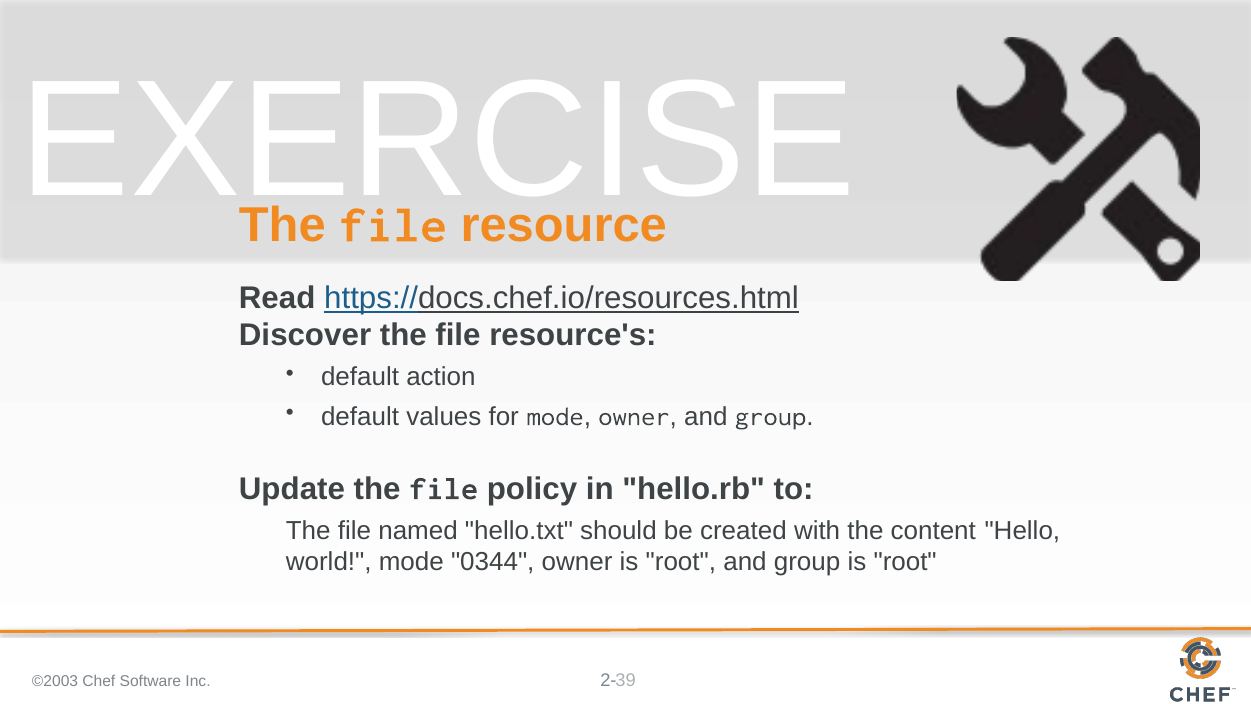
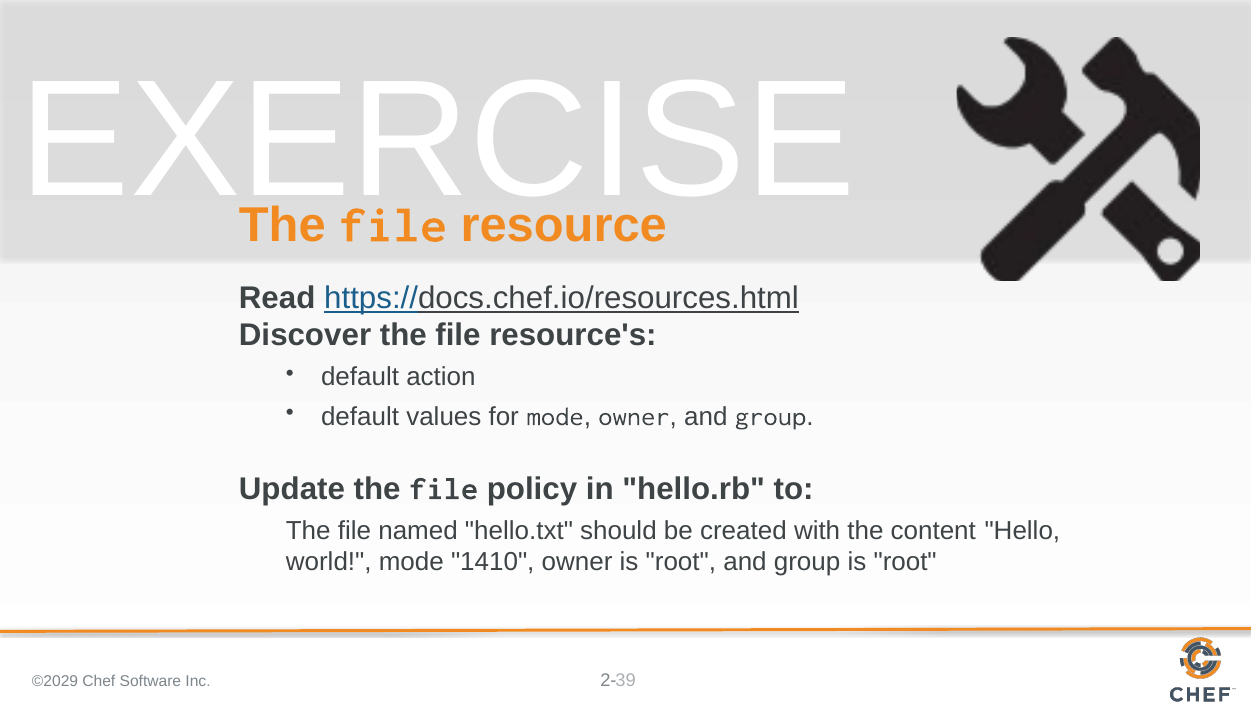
0344: 0344 -> 1410
©2003: ©2003 -> ©2029
